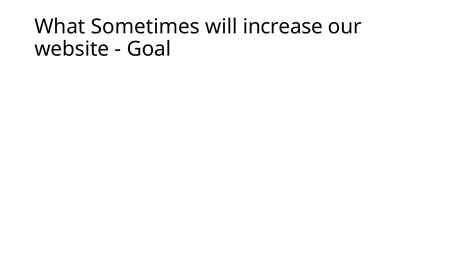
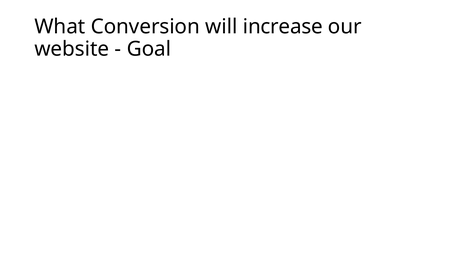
Sometimes: Sometimes -> Conversion
